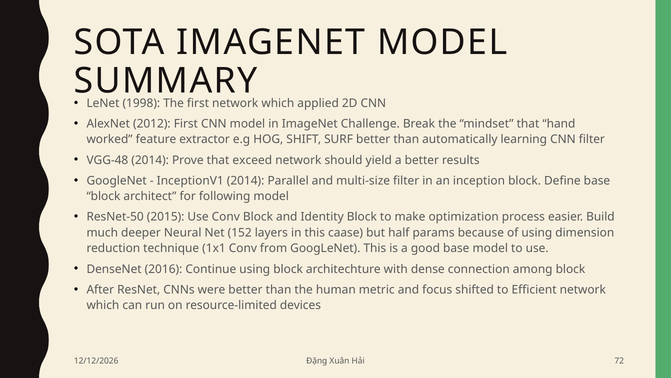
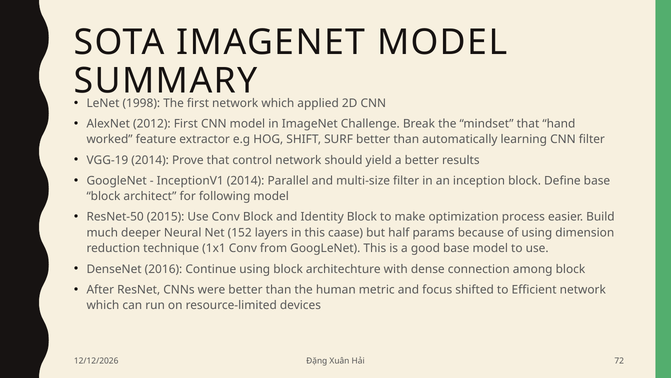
VGG-48: VGG-48 -> VGG-19
exceed: exceed -> control
